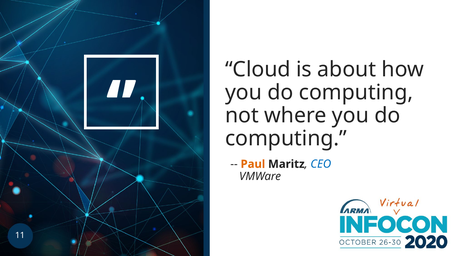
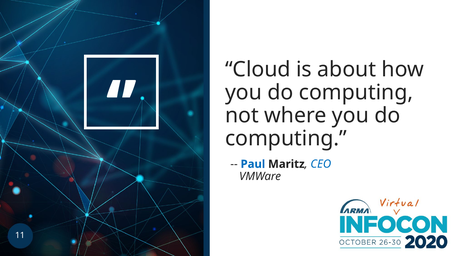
Paul colour: orange -> blue
